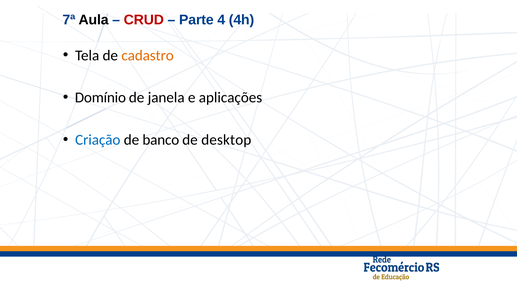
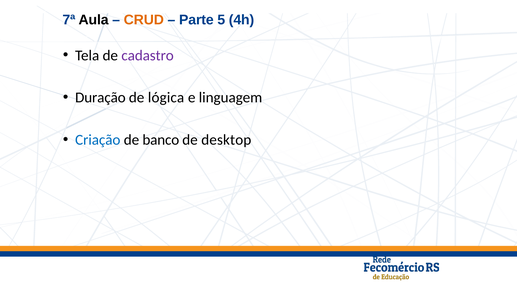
CRUD colour: red -> orange
4: 4 -> 5
cadastro colour: orange -> purple
Domínio: Domínio -> Duração
janela: janela -> lógica
aplicações: aplicações -> linguagem
